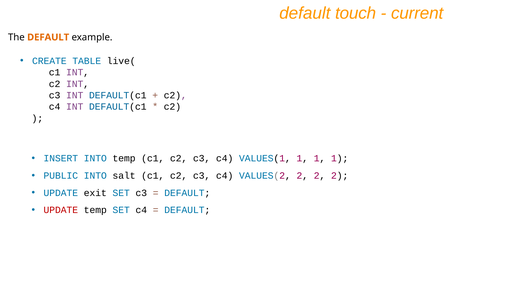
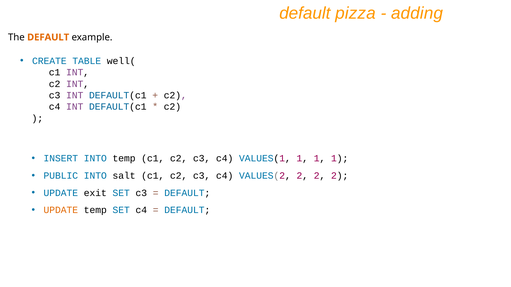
touch: touch -> pizza
current: current -> adding
live(: live( -> well(
UPDATE at (61, 210) colour: red -> orange
